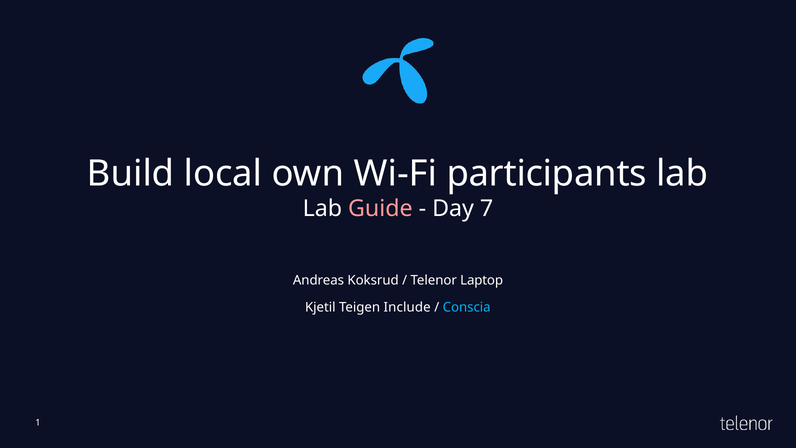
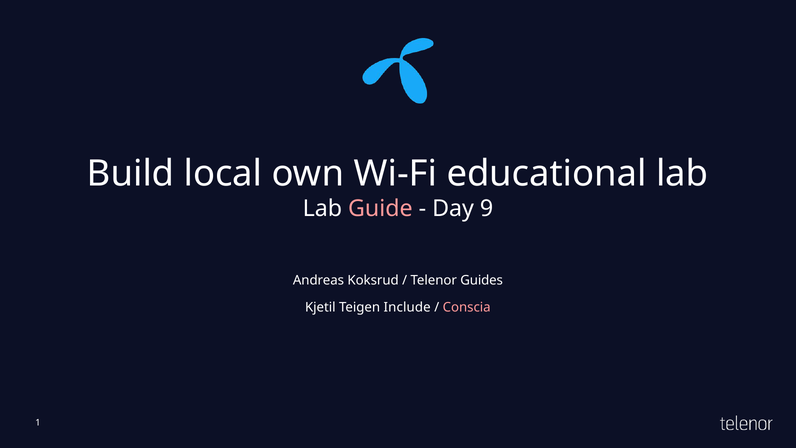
participants: participants -> educational
7: 7 -> 9
Laptop: Laptop -> Guides
Conscia colour: light blue -> pink
